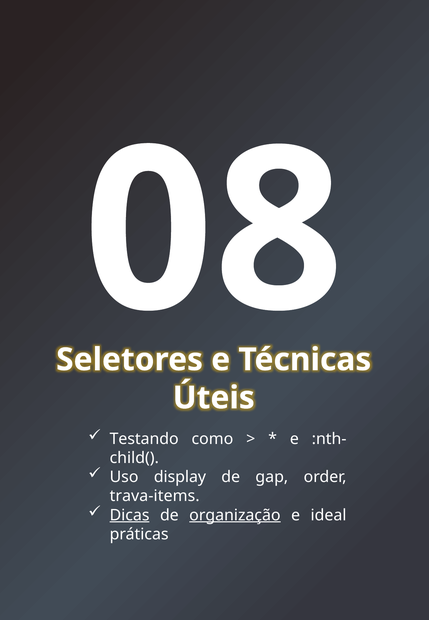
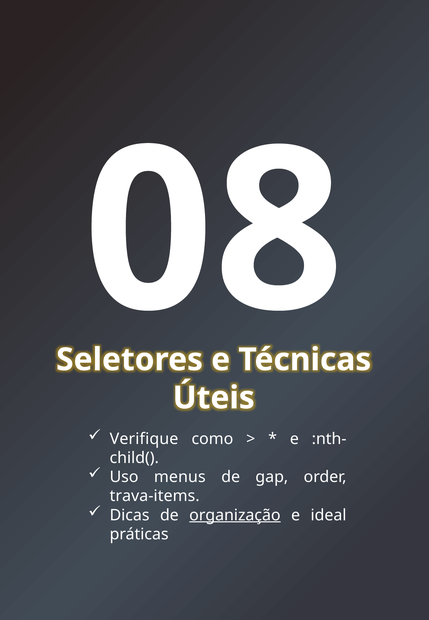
Testando: Testando -> Verifique
display: display -> menus
Dicas underline: present -> none
